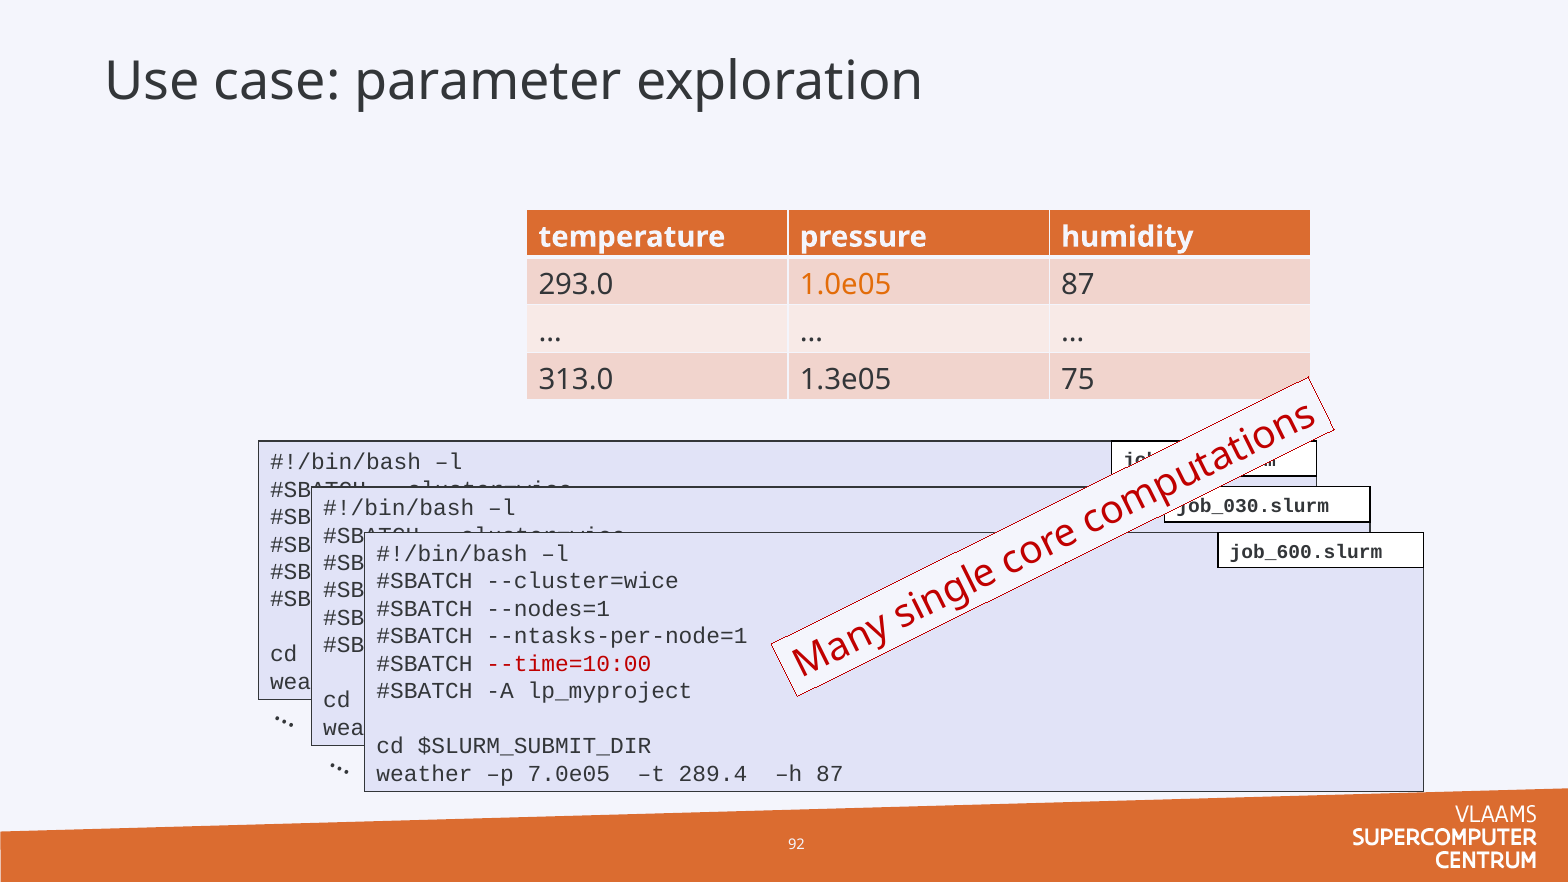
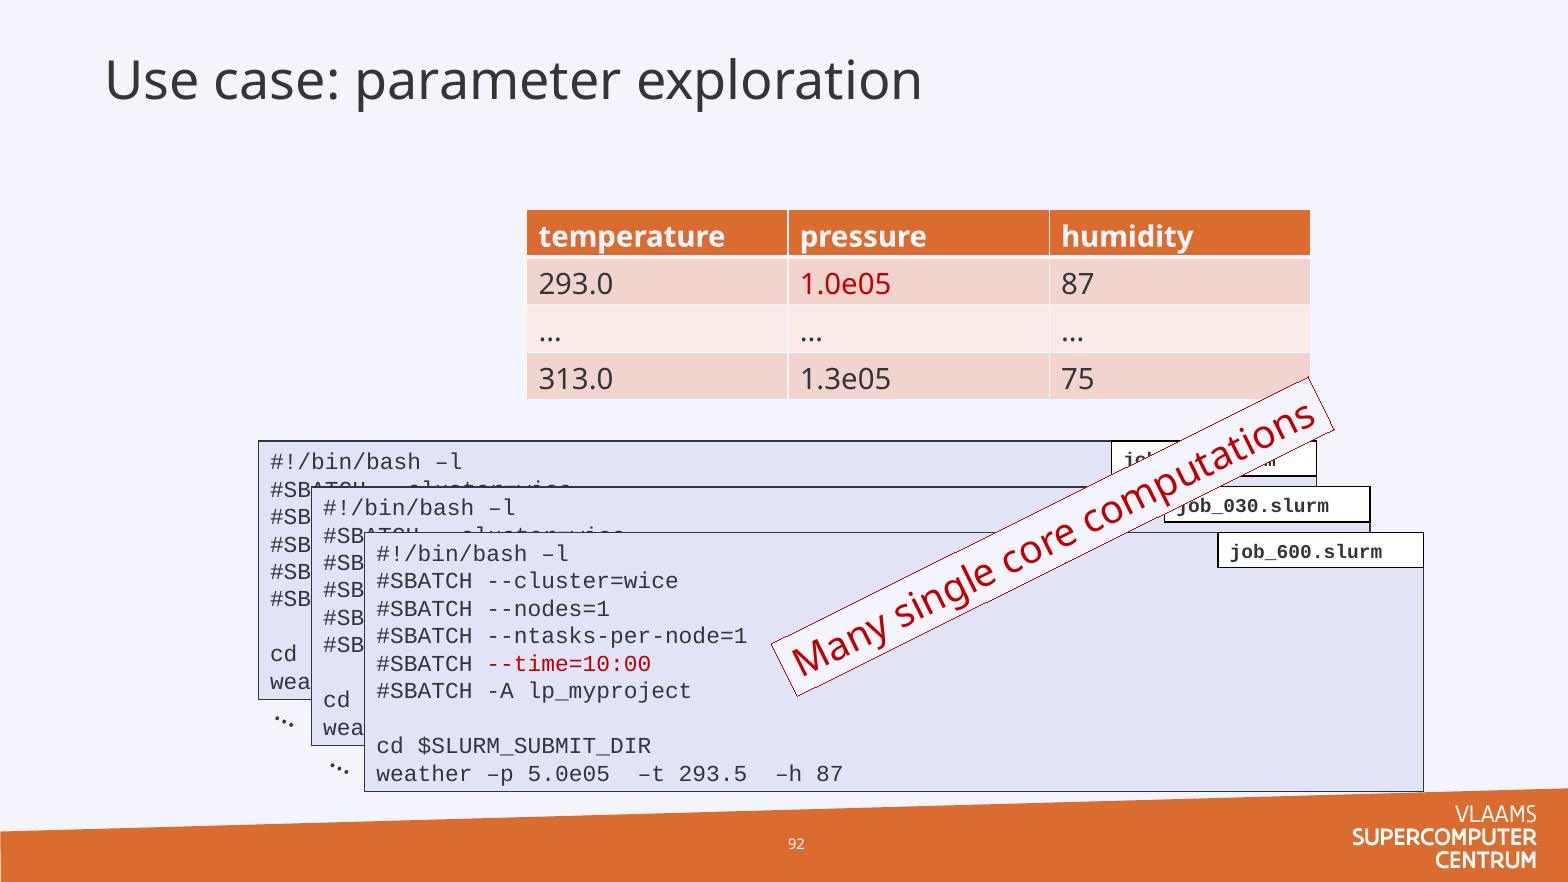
1.0e05 at (846, 285) colour: orange -> red
7.0e05: 7.0e05 -> 5.0e05
289.4: 289.4 -> 293.5
